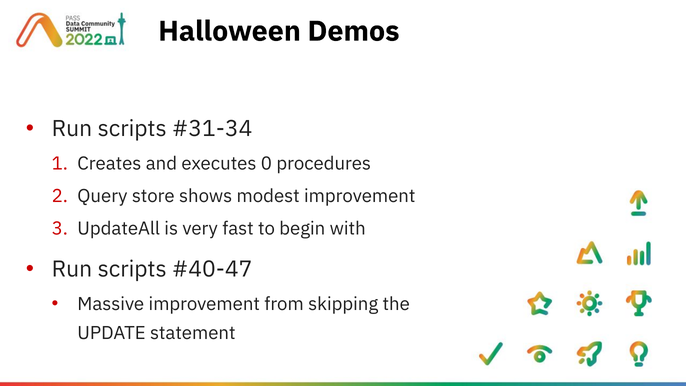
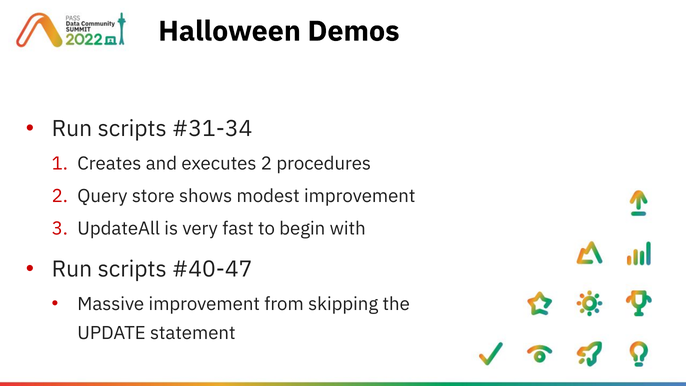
executes 0: 0 -> 2
